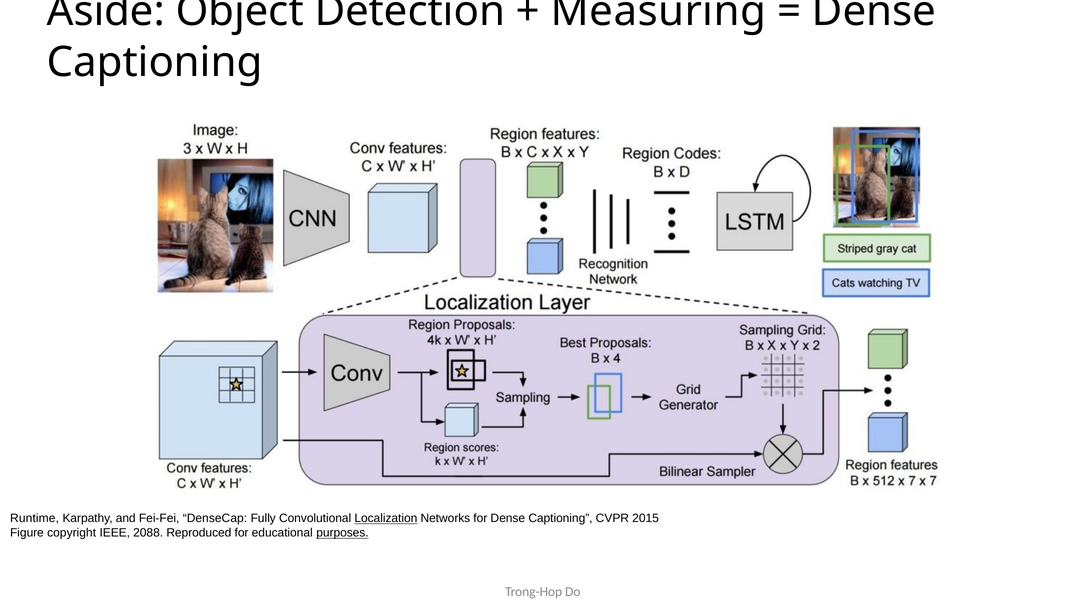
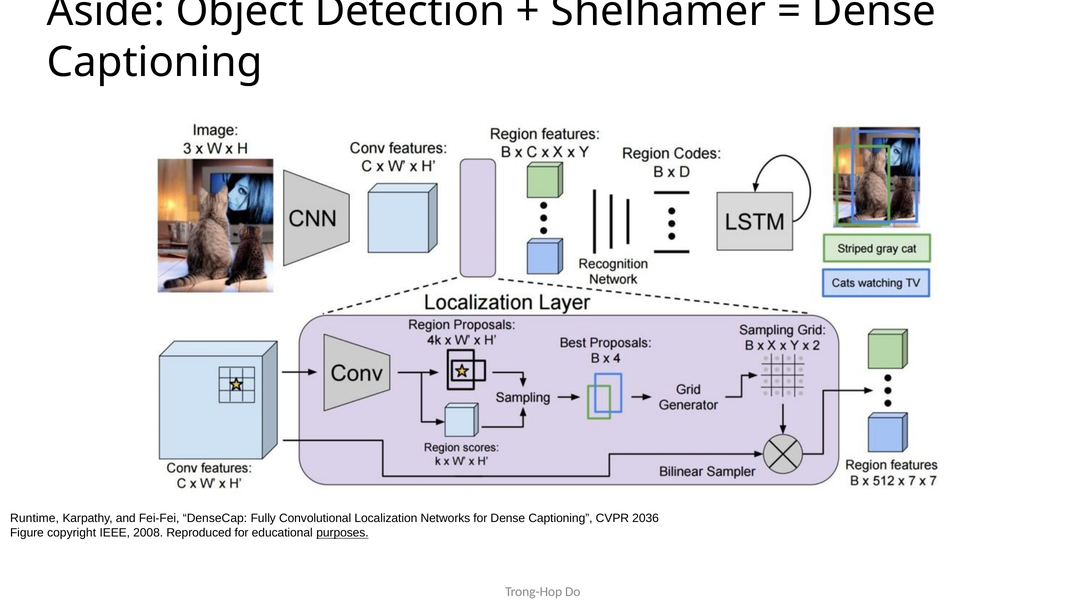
Measuring: Measuring -> Shelhamer
Localization underline: present -> none
2015: 2015 -> 2036
2088: 2088 -> 2008
